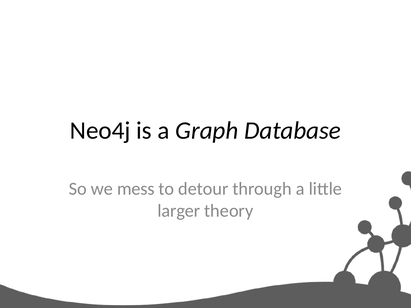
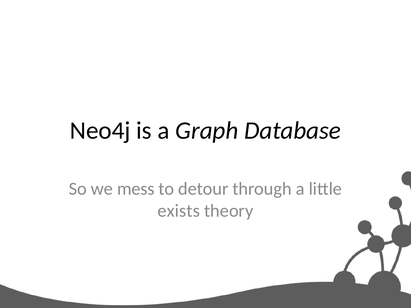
larger: larger -> exists
